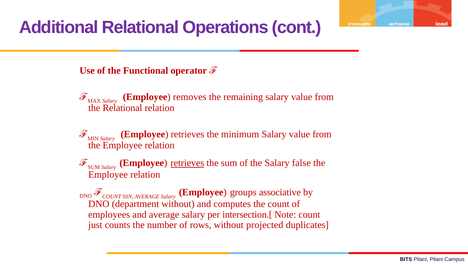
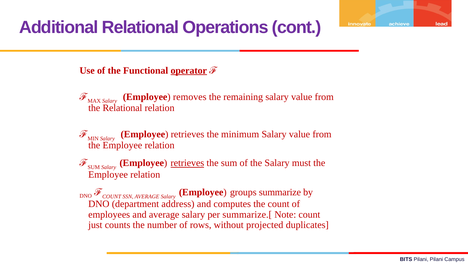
operator underline: none -> present
false: false -> must
associative: associative -> summarize
department without: without -> address
intersection.[: intersection.[ -> summarize.[
